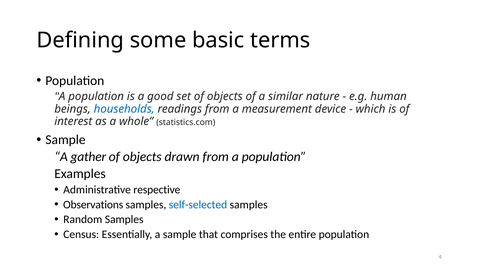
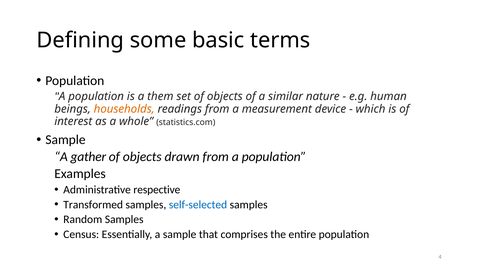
good: good -> them
households colour: blue -> orange
Observations: Observations -> Transformed
